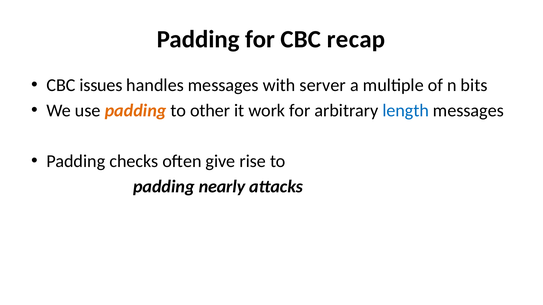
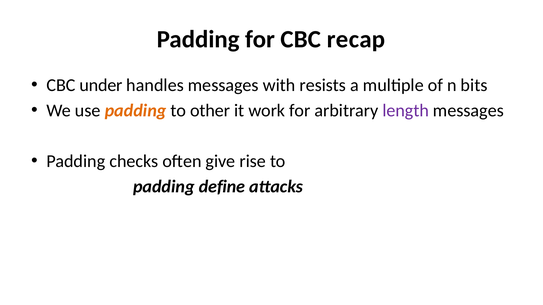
issues: issues -> under
server: server -> resists
length colour: blue -> purple
nearly: nearly -> define
